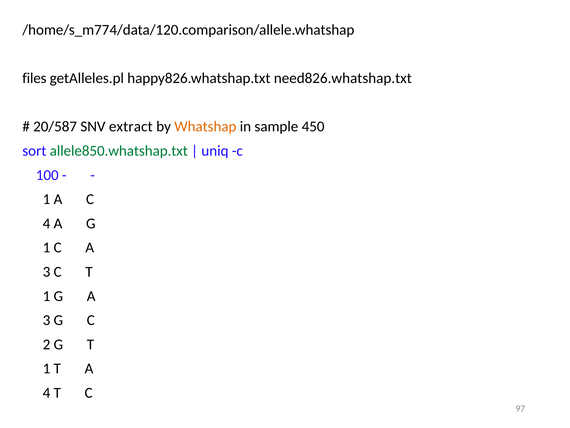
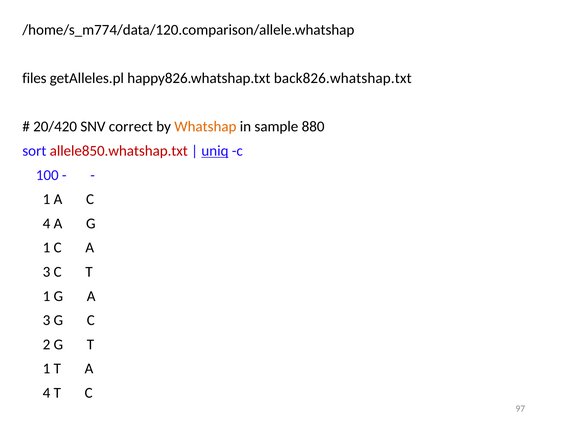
need826.whatshap.txt: need826.whatshap.txt -> back826.whatshap.txt
20/587: 20/587 -> 20/420
extract: extract -> correct
450: 450 -> 880
allele850.whatshap.txt colour: green -> red
uniq underline: none -> present
